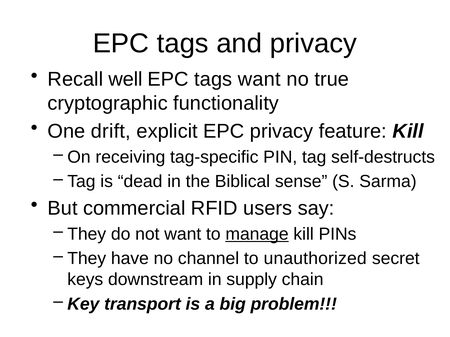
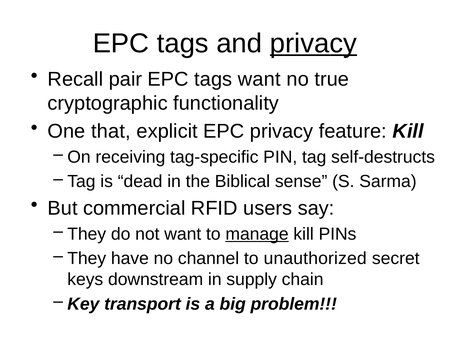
privacy at (313, 44) underline: none -> present
well: well -> pair
drift: drift -> that
